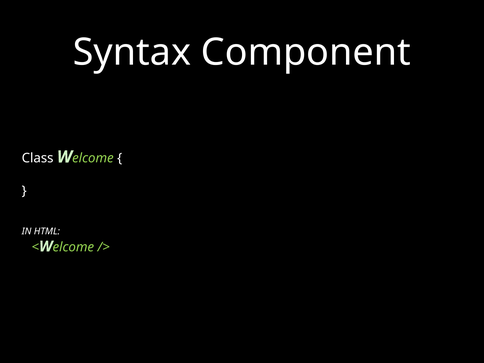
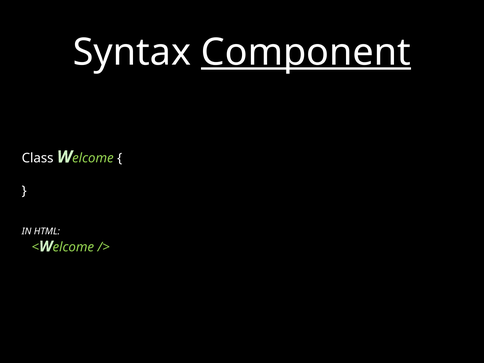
Component underline: none -> present
